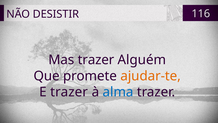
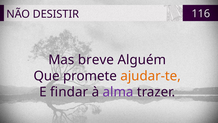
Mas trazer: trazer -> breve
E trazer: trazer -> findar
alma colour: blue -> purple
